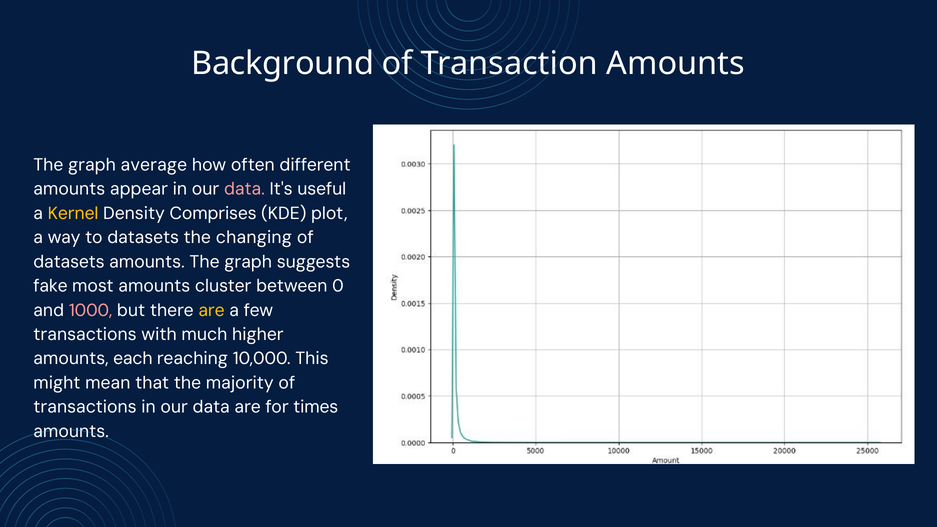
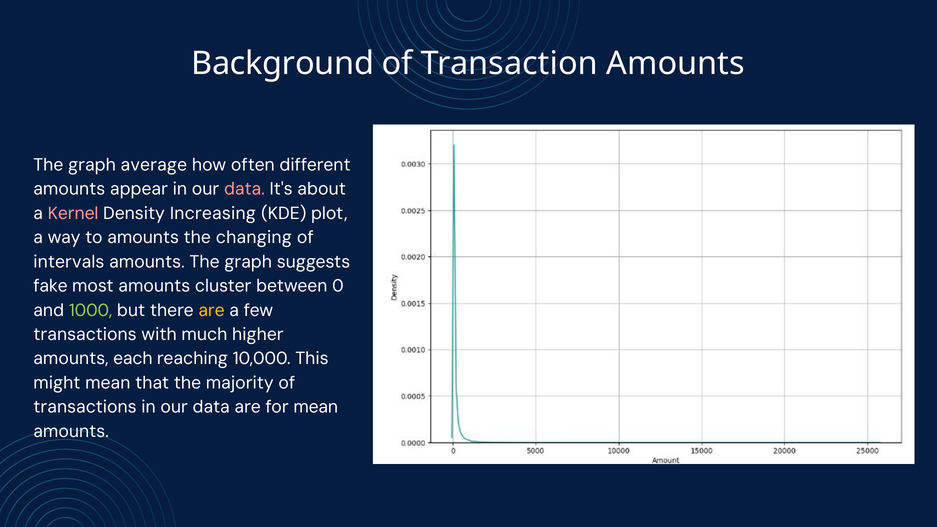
useful: useful -> about
Kernel colour: yellow -> pink
Comprises: Comprises -> Increasing
to datasets: datasets -> amounts
datasets at (69, 262): datasets -> intervals
1000 colour: pink -> light green
for times: times -> mean
